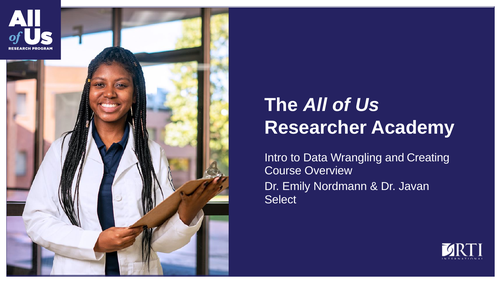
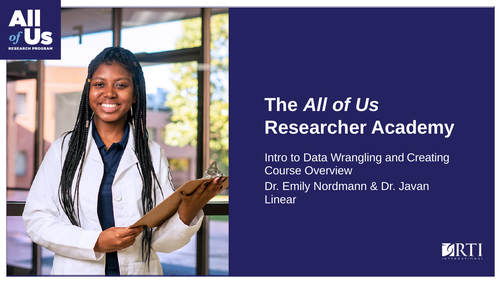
Select: Select -> Linear
